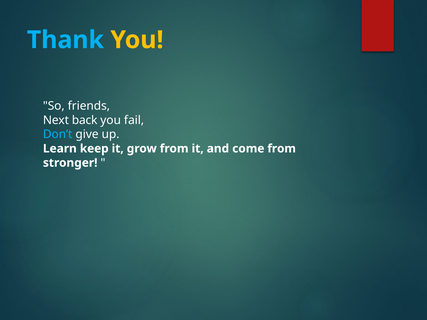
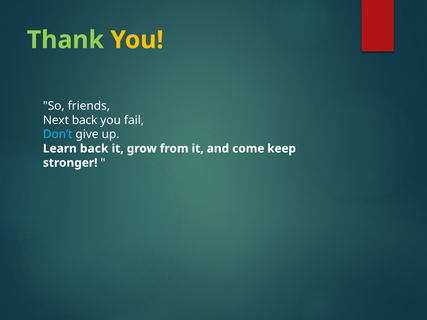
Thank colour: light blue -> light green
Learn keep: keep -> back
come from: from -> keep
